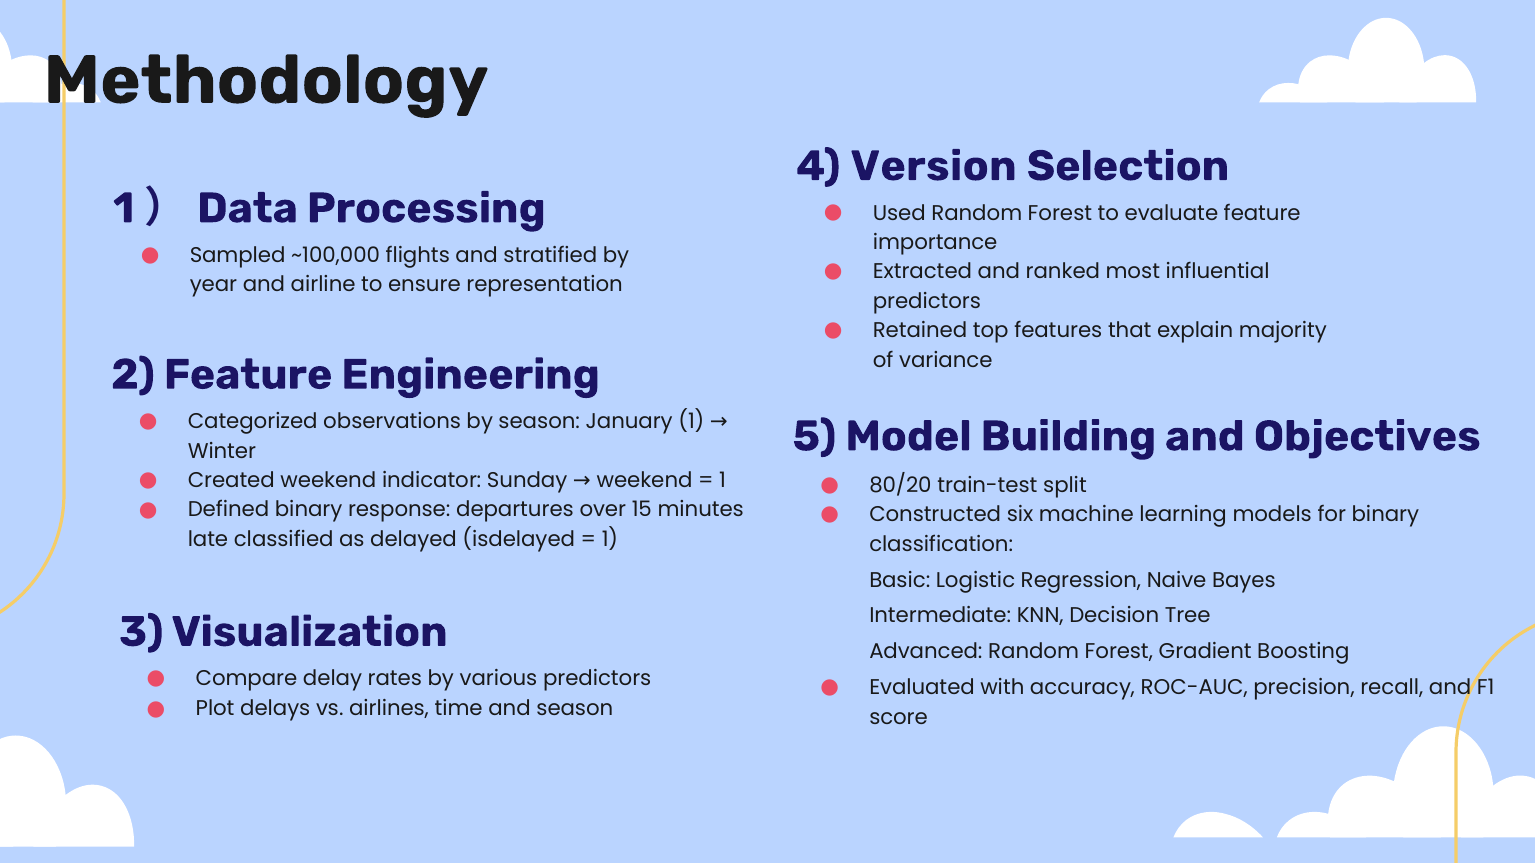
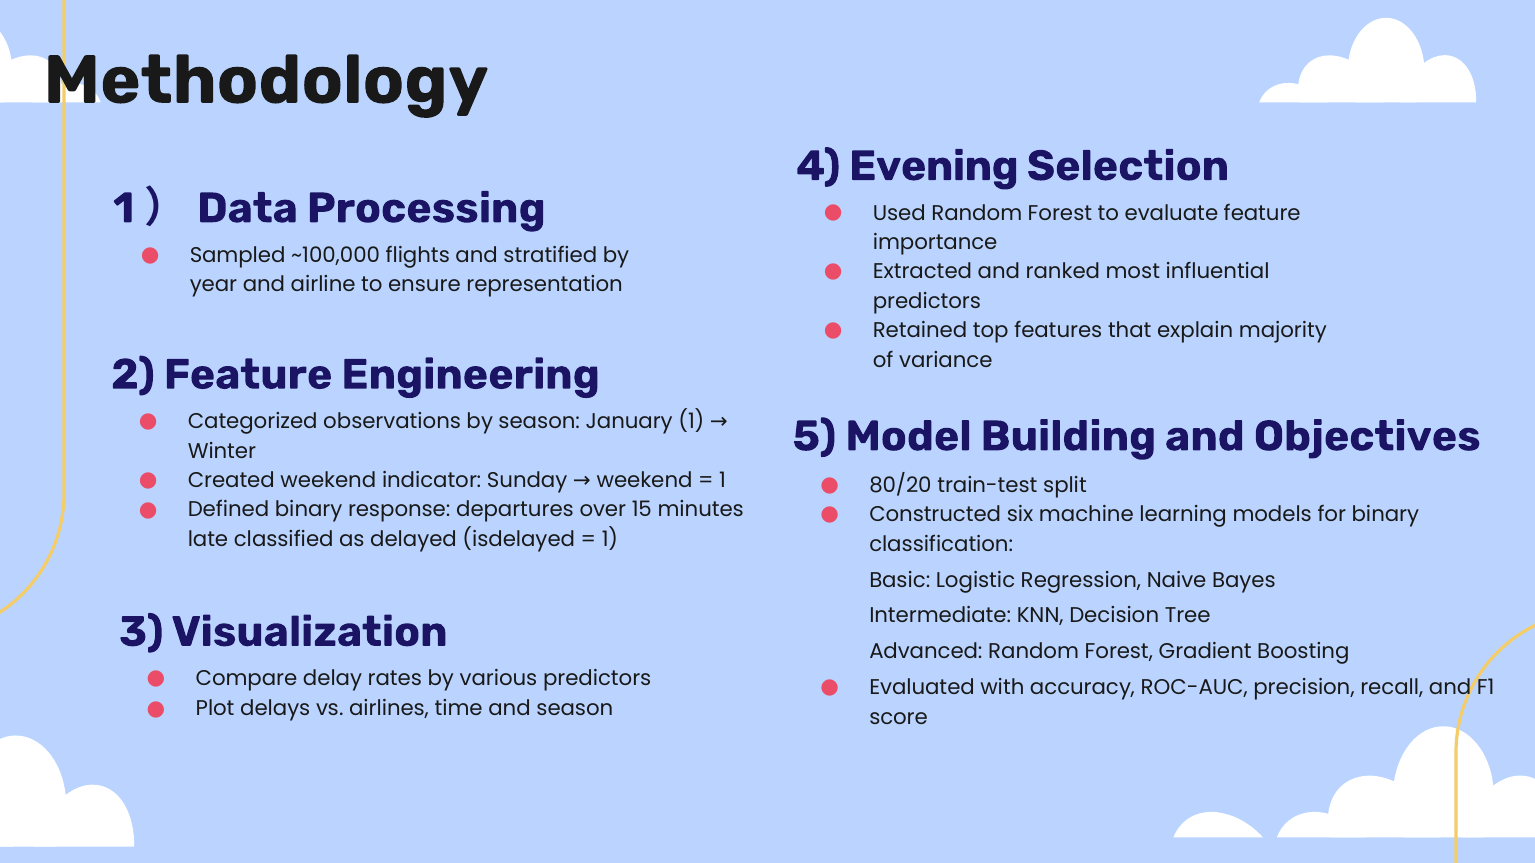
Version: Version -> Evening
